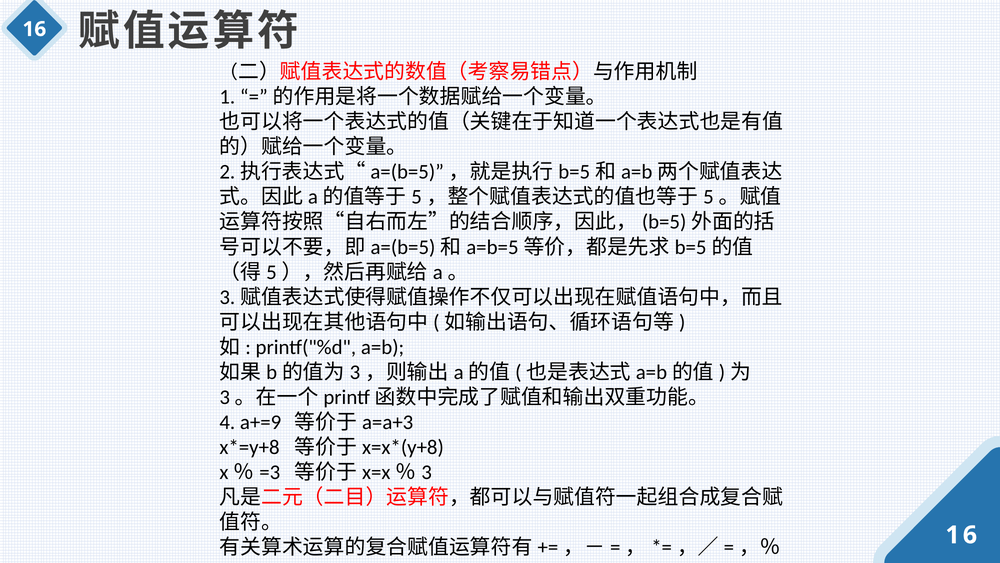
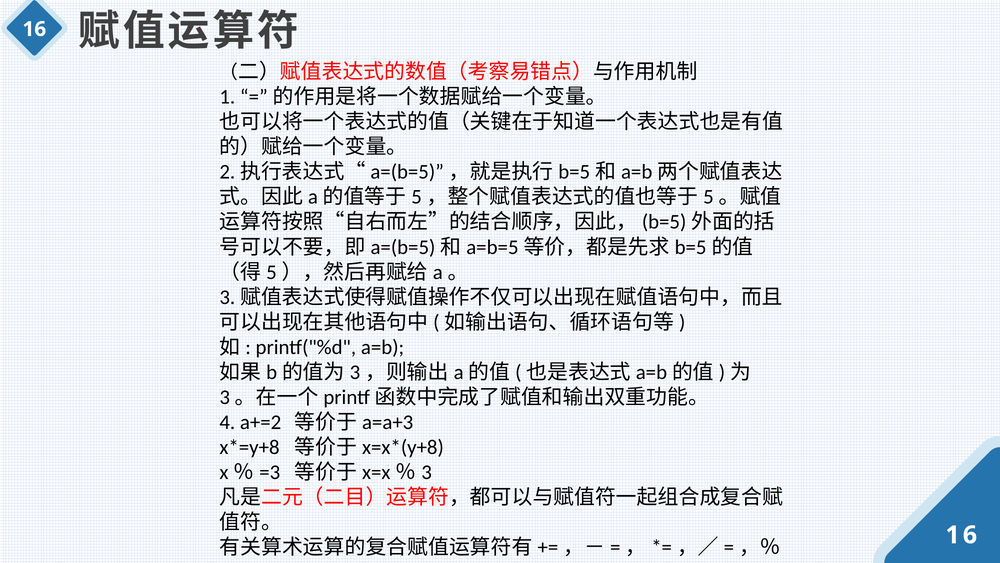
a+=9: a+=9 -> a+=2
